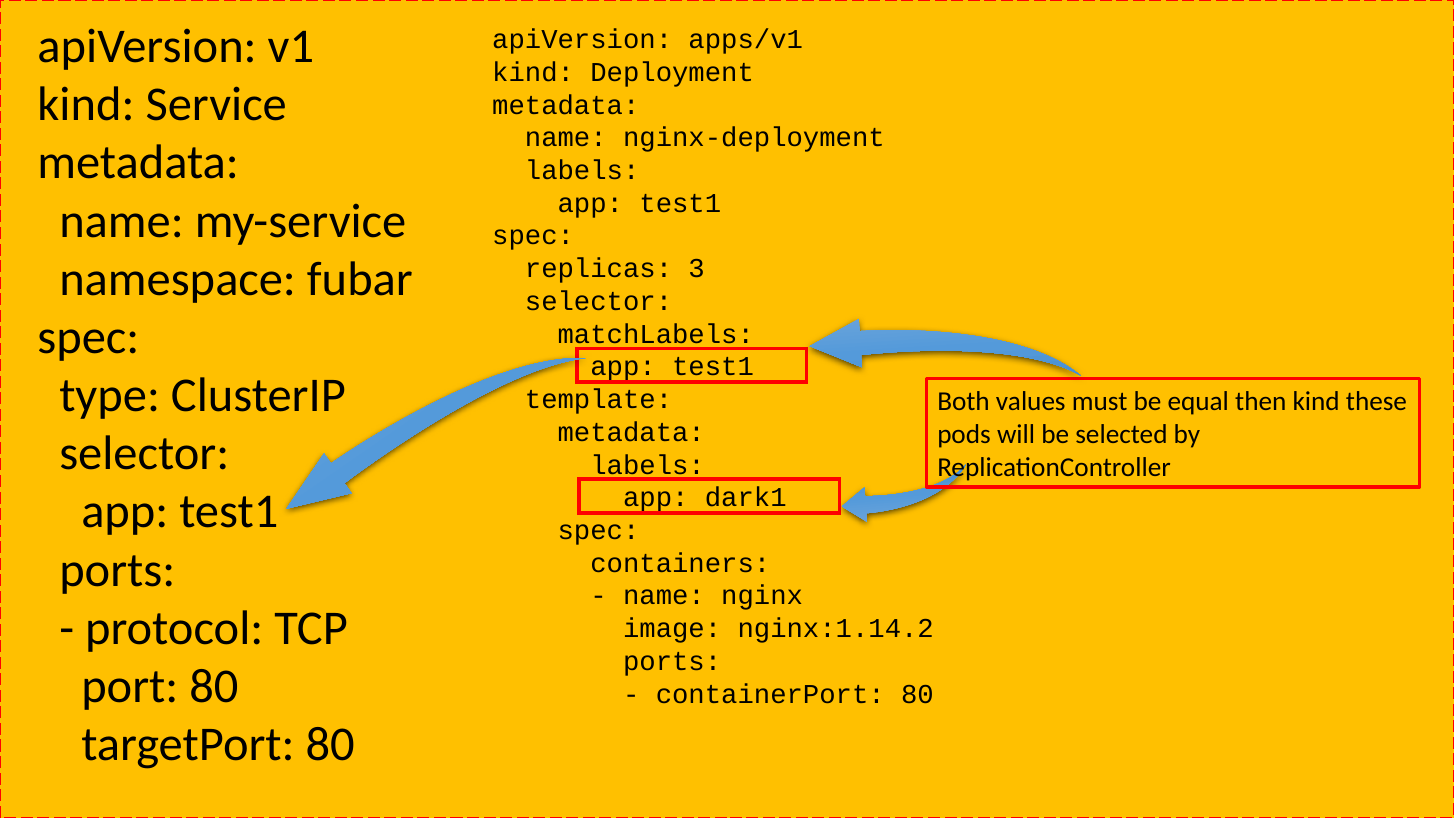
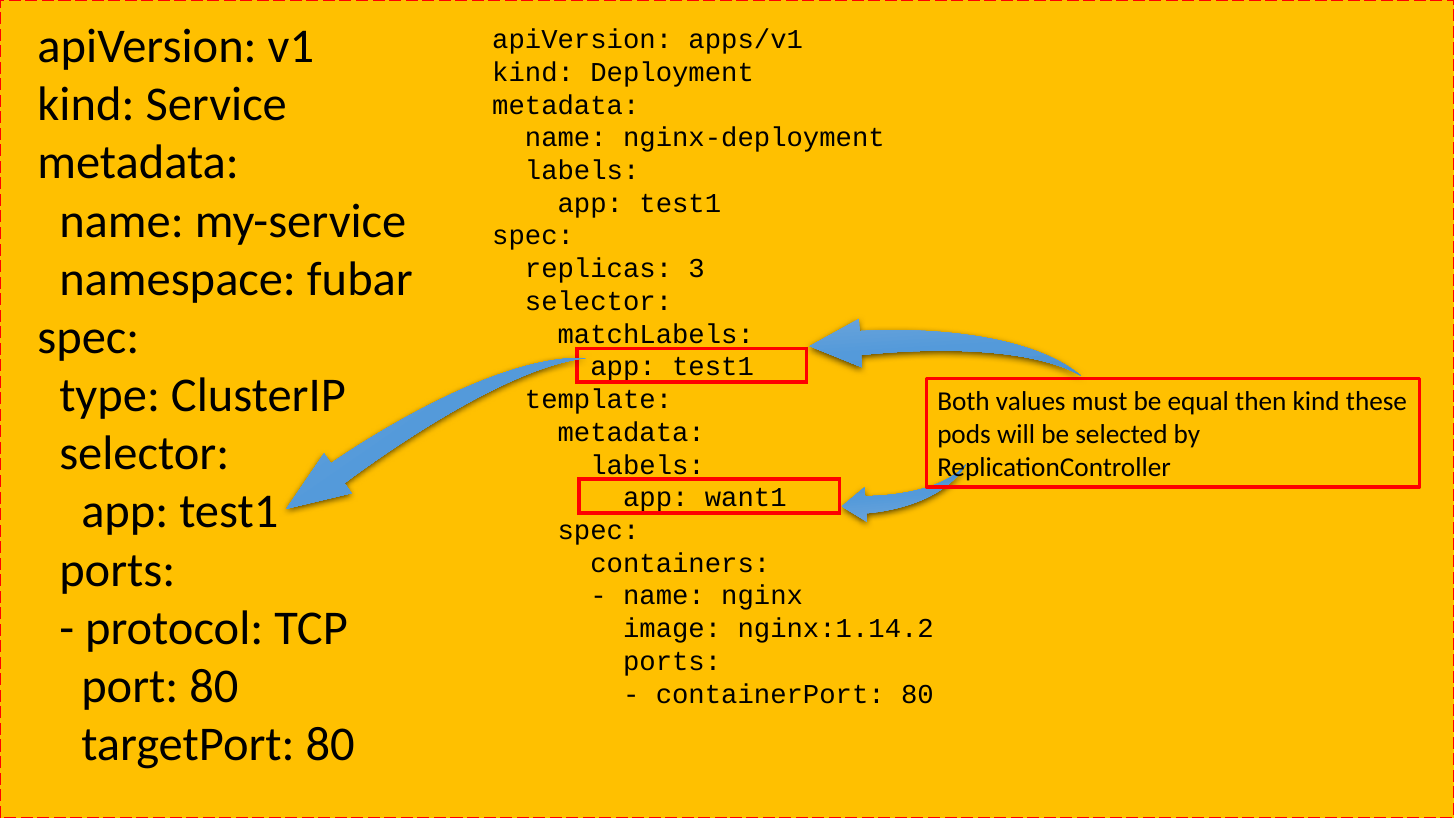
dark1: dark1 -> want1
